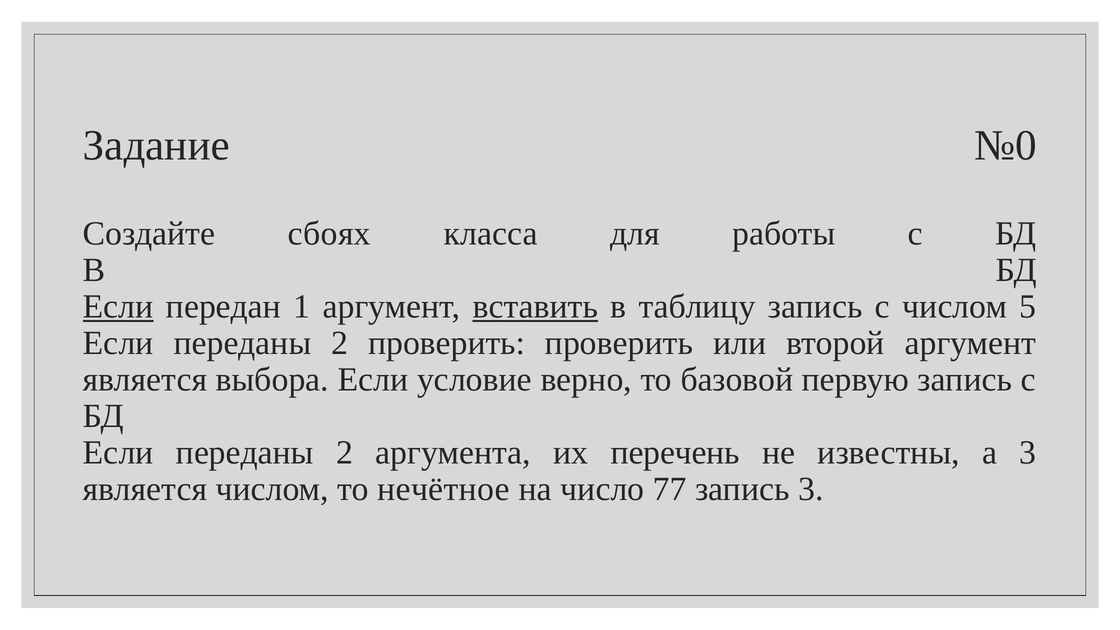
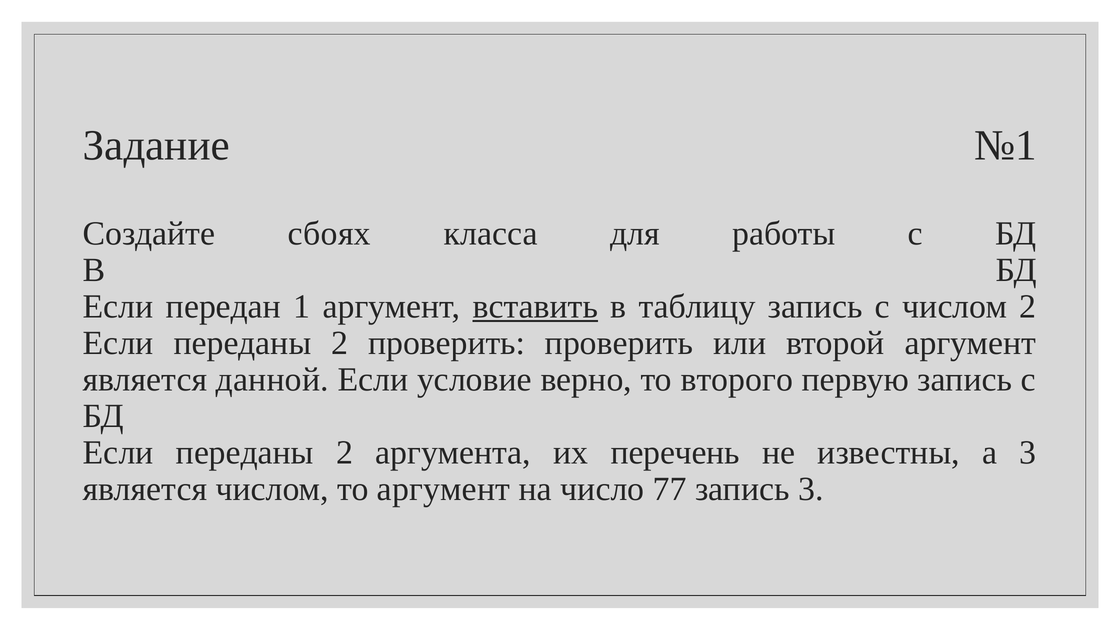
№0: №0 -> №1
Если at (118, 307) underline: present -> none
числом 5: 5 -> 2
выбора: выбора -> данной
базовой: базовой -> второго
то нечётное: нечётное -> аргумент
